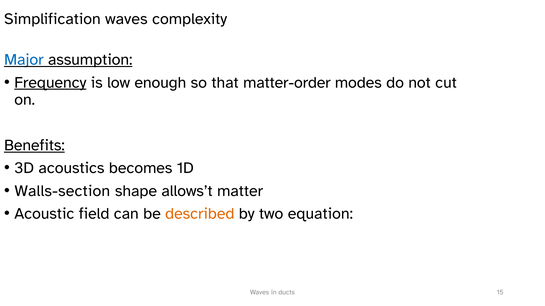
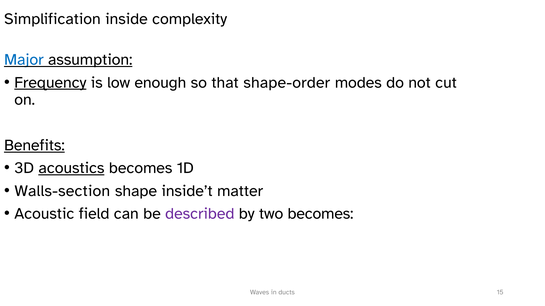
Simplification waves: waves -> inside
matter-order: matter-order -> shape-order
acoustics underline: none -> present
allows’t: allows’t -> inside’t
described colour: orange -> purple
two equation: equation -> becomes
